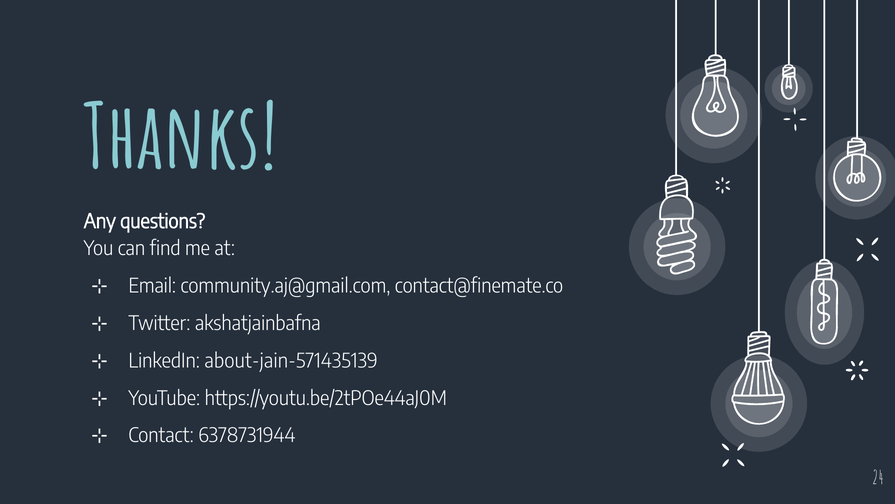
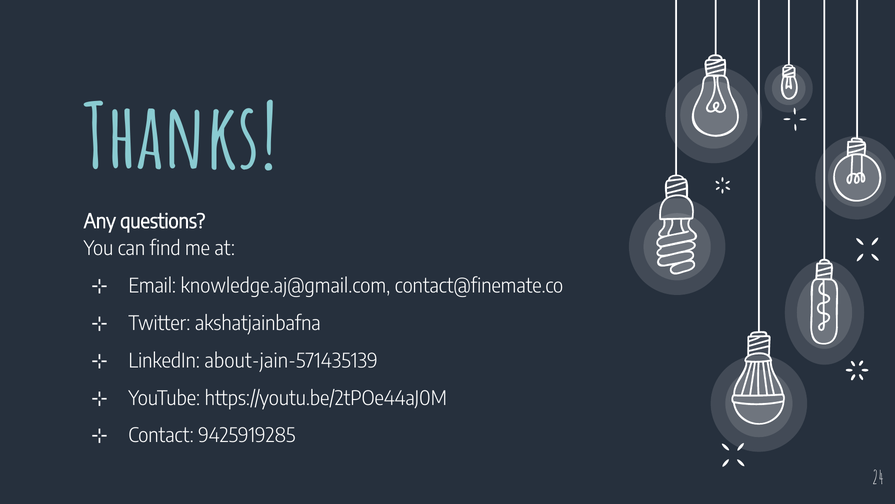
community.aj@gmail.com: community.aj@gmail.com -> knowledge.aj@gmail.com
6378731944: 6378731944 -> 9425919285
